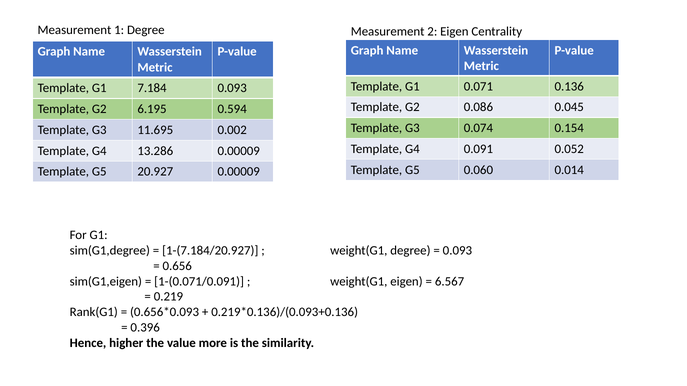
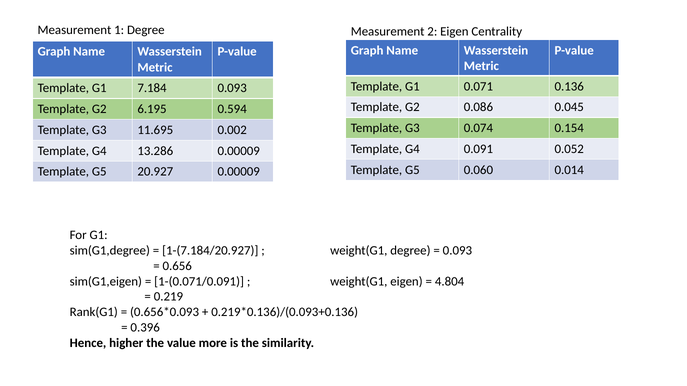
6.567: 6.567 -> 4.804
